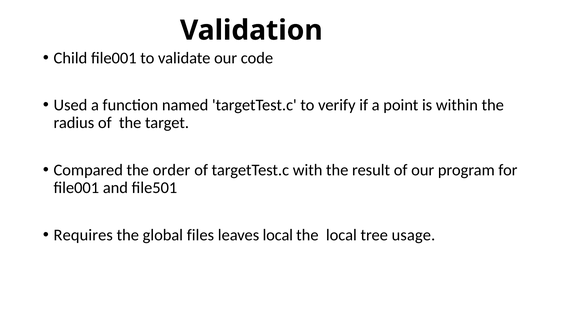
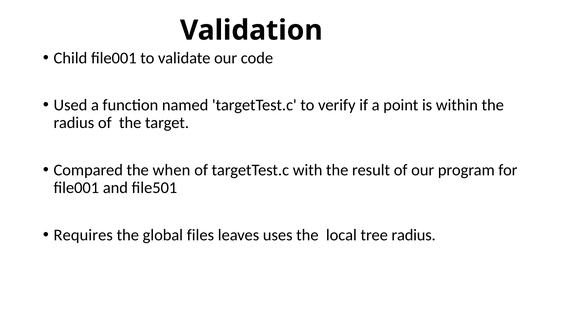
order: order -> when
leaves local: local -> uses
tree usage: usage -> radius
